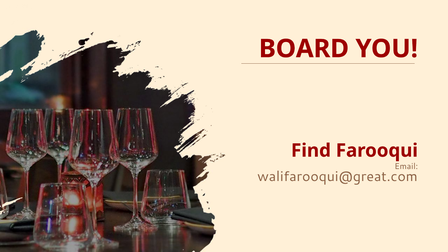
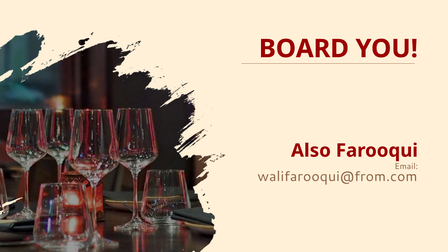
Find: Find -> Also
walifarooqui@great.com: walifarooqui@great.com -> walifarooqui@from.com
